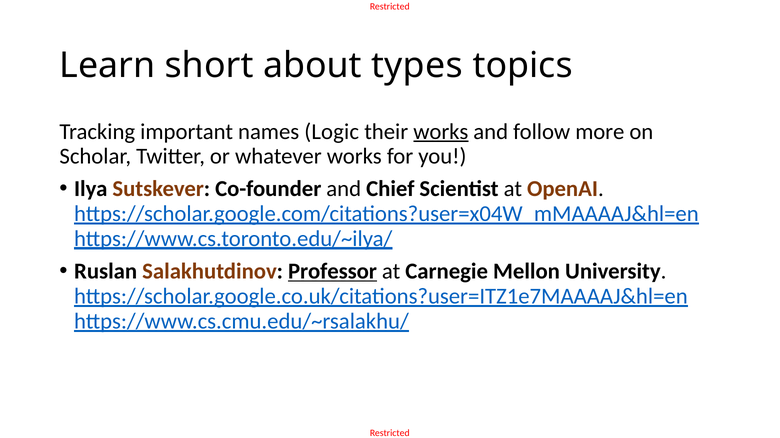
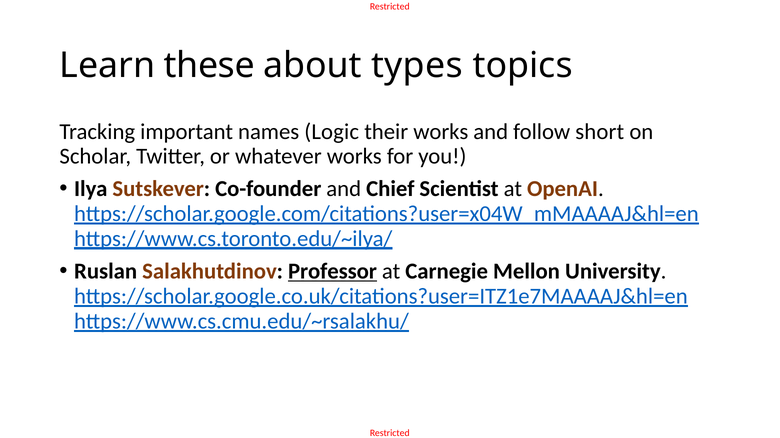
short: short -> these
works at (441, 132) underline: present -> none
more: more -> short
